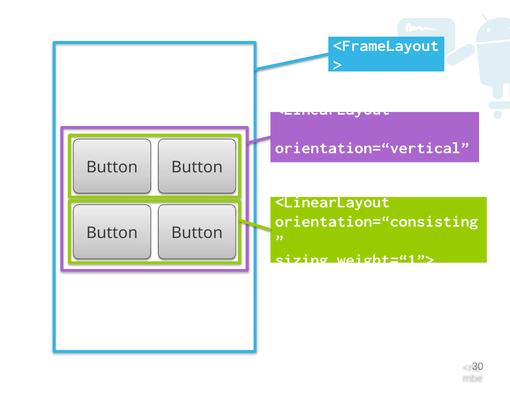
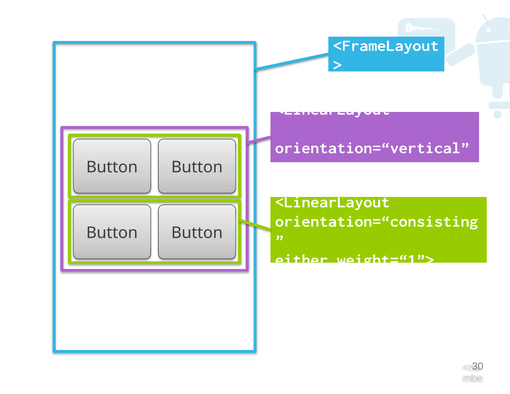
sizing_weight=“1”>: sizing_weight=“1”> -> either_weight=“1”>
